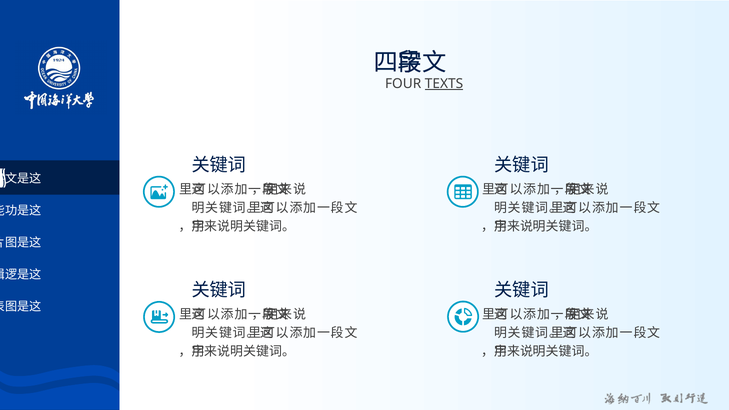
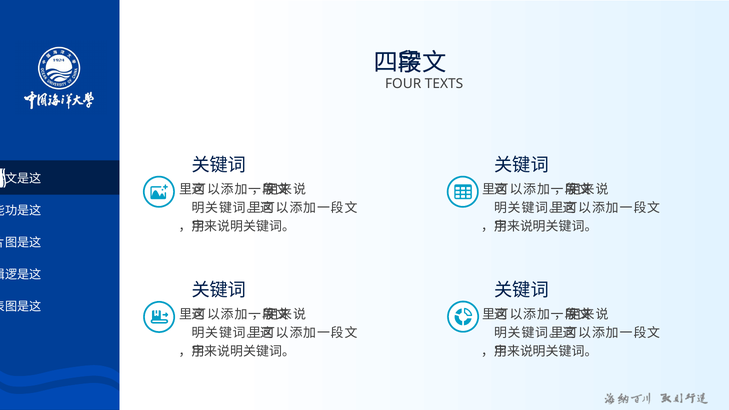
TEXTS underline: present -> none
